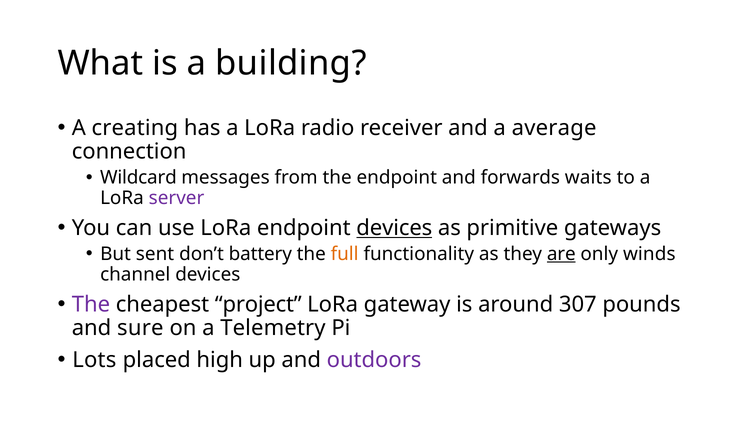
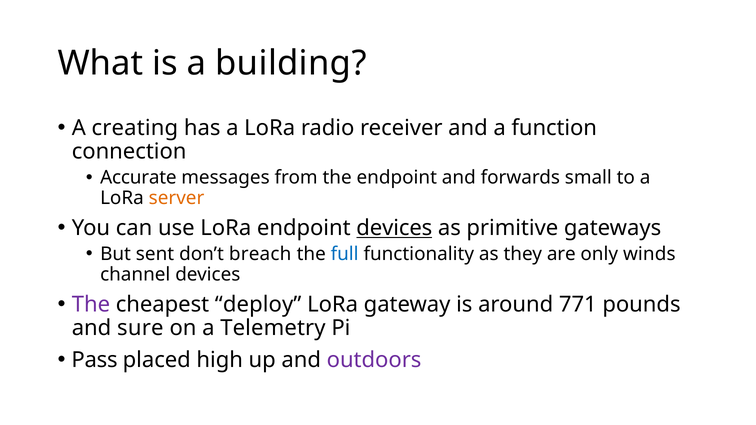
average: average -> function
Wildcard: Wildcard -> Accurate
waits: waits -> small
server colour: purple -> orange
battery: battery -> breach
full colour: orange -> blue
are underline: present -> none
project: project -> deploy
307: 307 -> 771
Lots: Lots -> Pass
